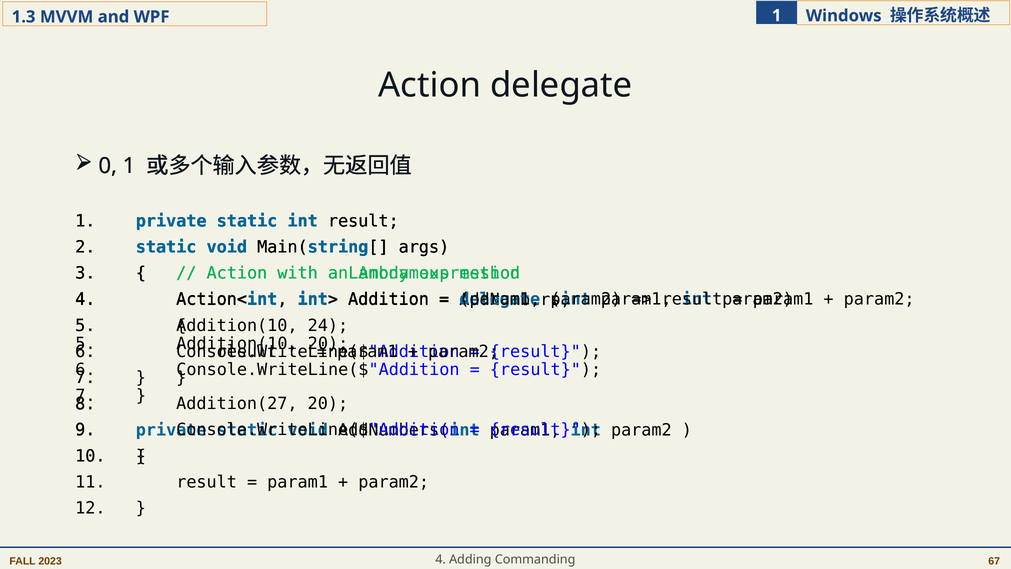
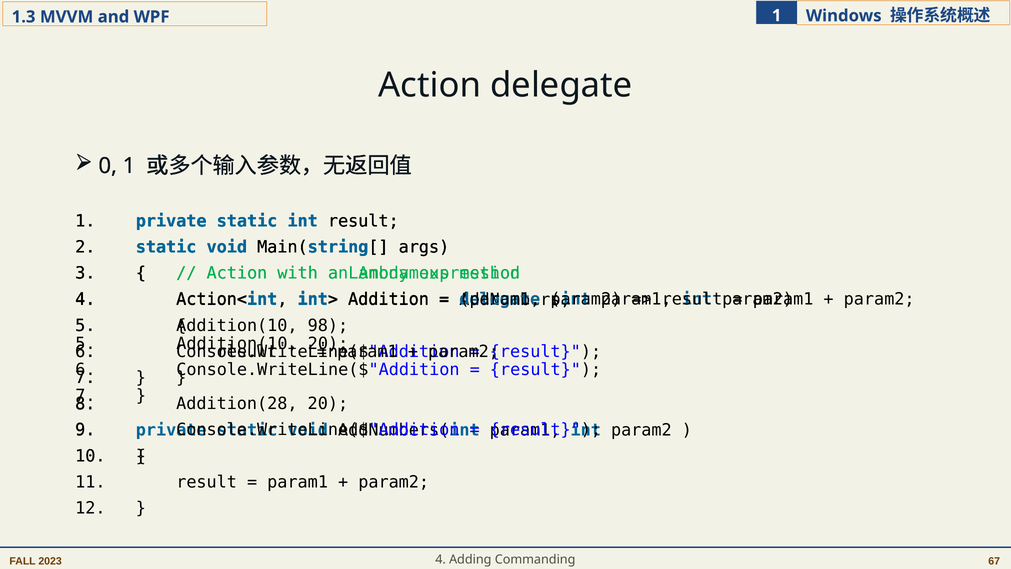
24: 24 -> 98
Addition(27: Addition(27 -> Addition(28
